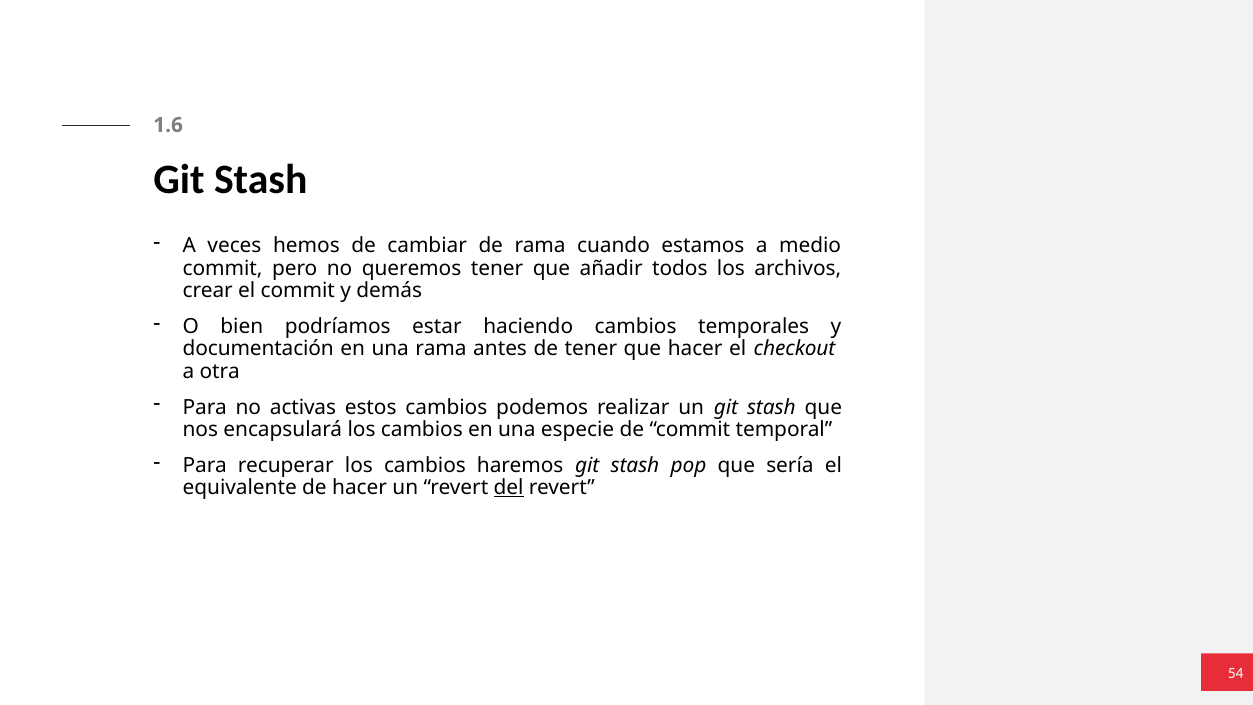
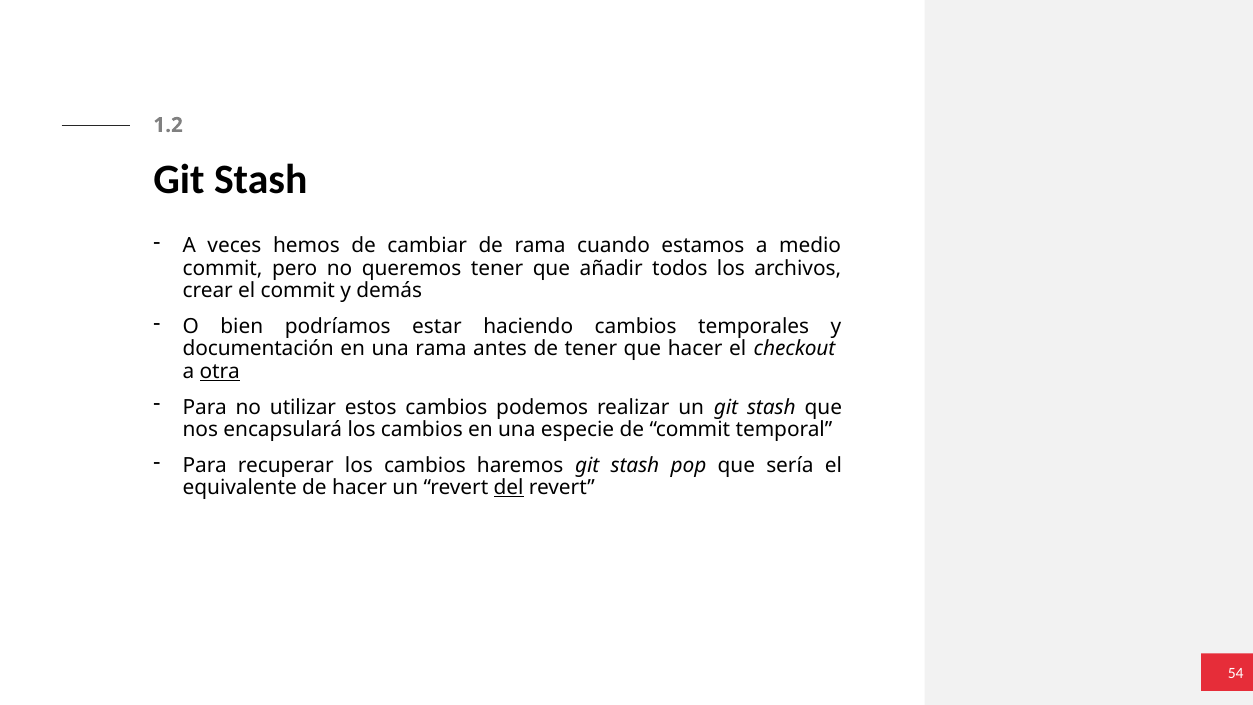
1.6: 1.6 -> 1.2
otra underline: none -> present
activas: activas -> utilizar
